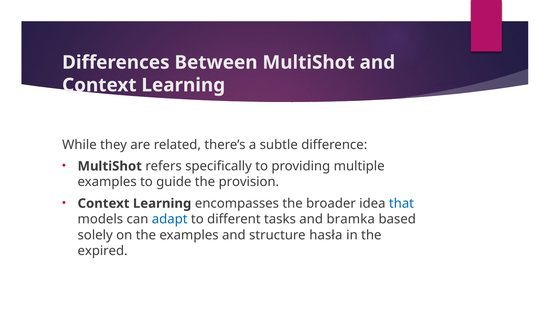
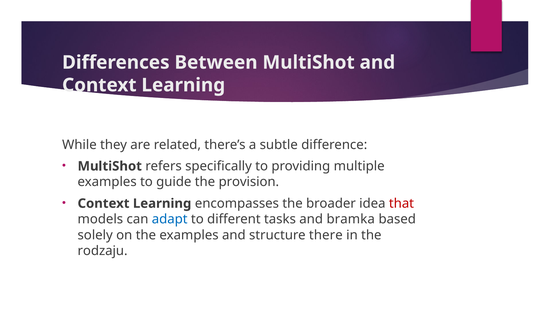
that colour: blue -> red
hasła: hasła -> there
expired: expired -> rodzaju
